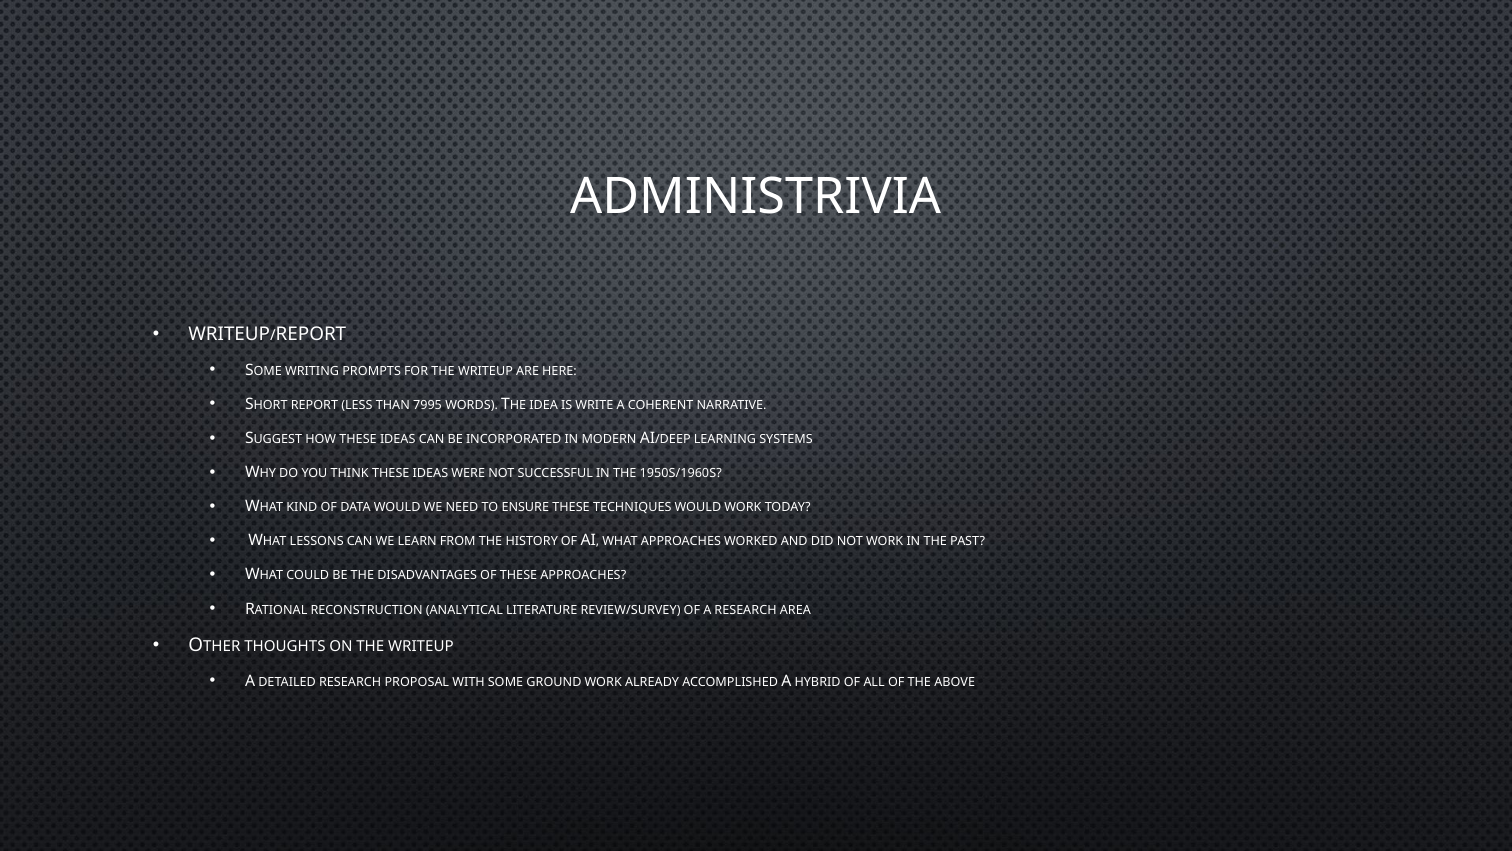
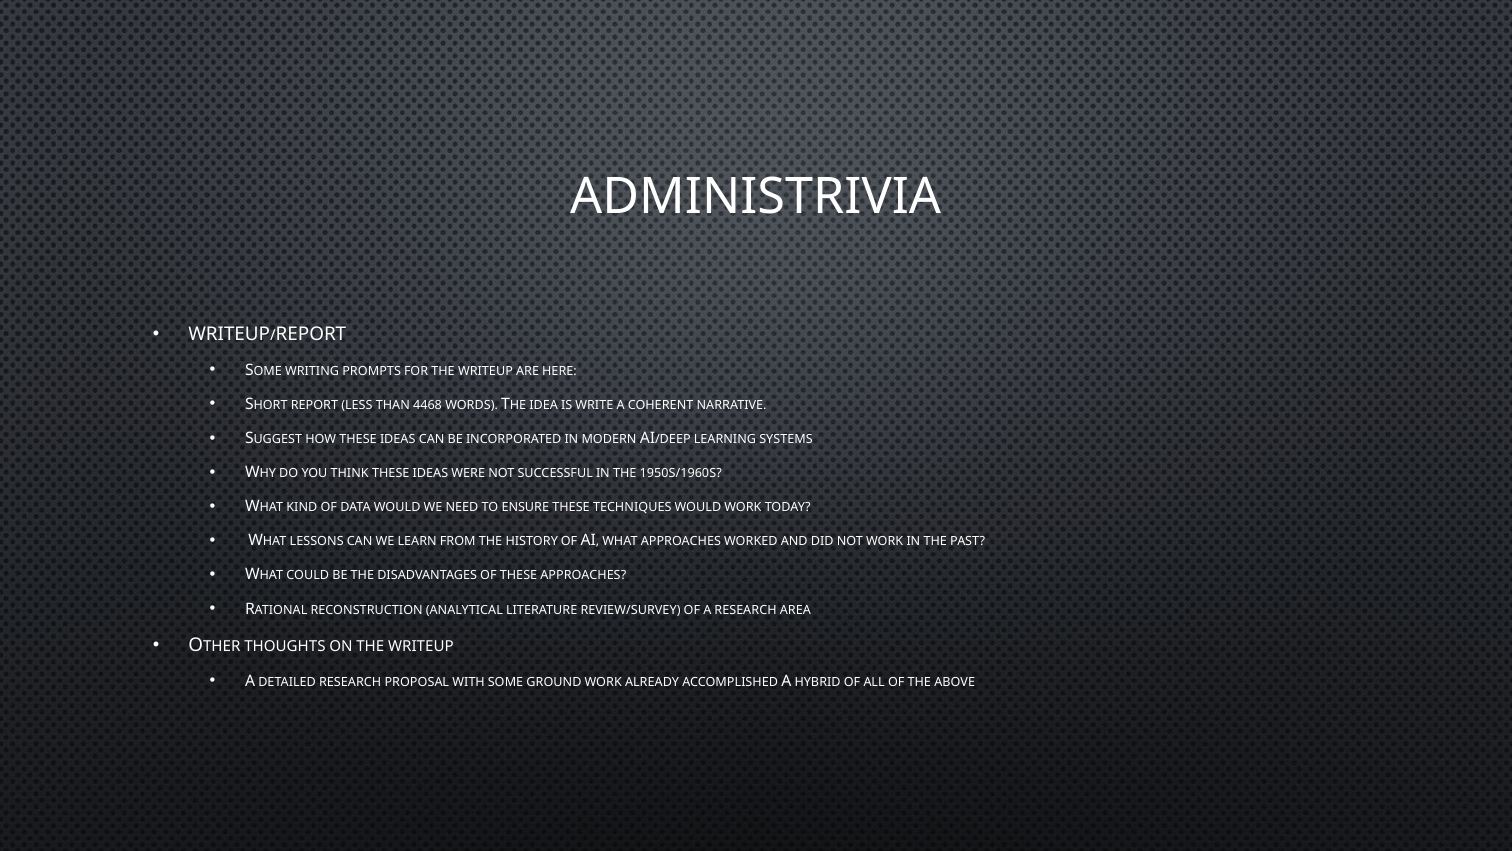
7995: 7995 -> 4468
